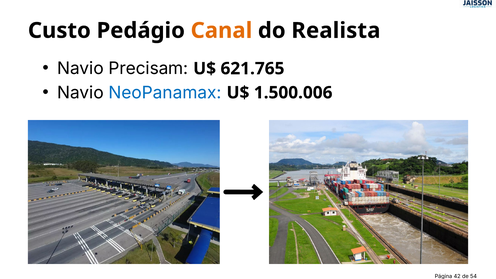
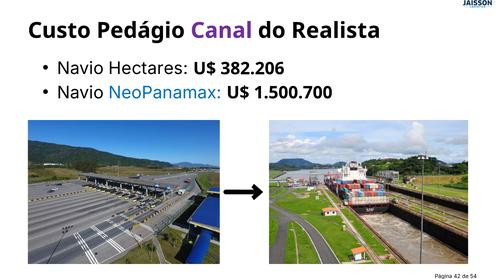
Canal colour: orange -> purple
Precisam: Precisam -> Hectares
621.765: 621.765 -> 382.206
1.500.006: 1.500.006 -> 1.500.700
